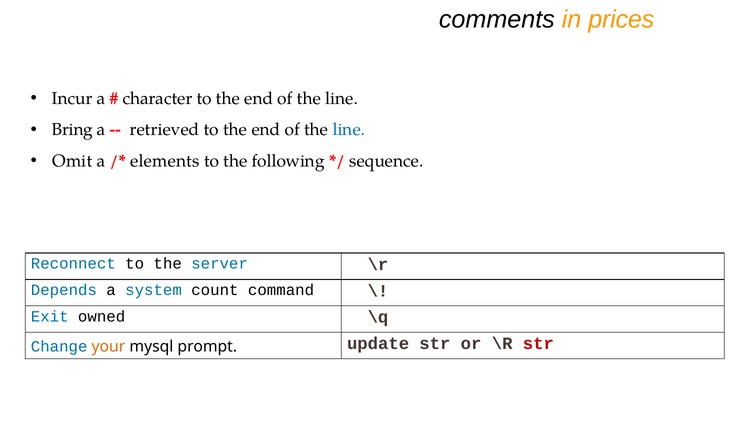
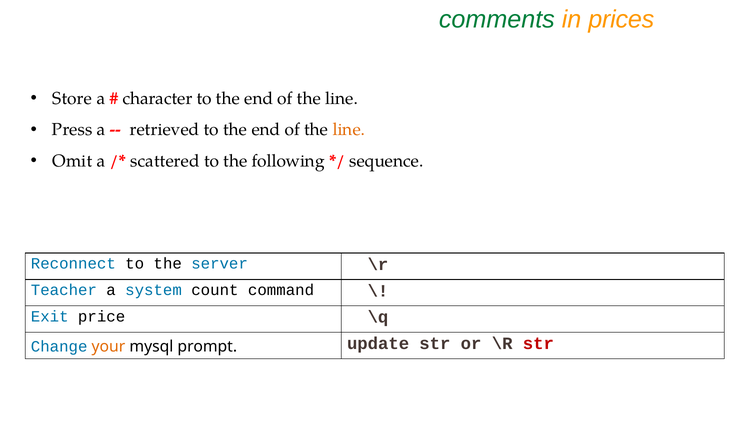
comments colour: black -> green
Incur: Incur -> Store
Bring: Bring -> Press
line at (349, 130) colour: blue -> orange
elements: elements -> scattered
Depends: Depends -> Teacher
owned: owned -> price
